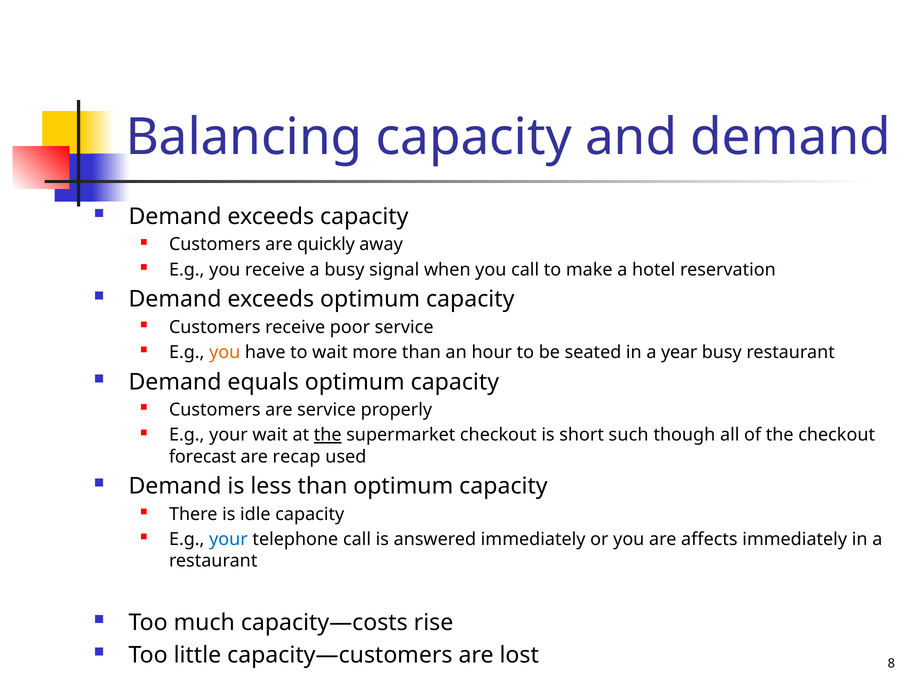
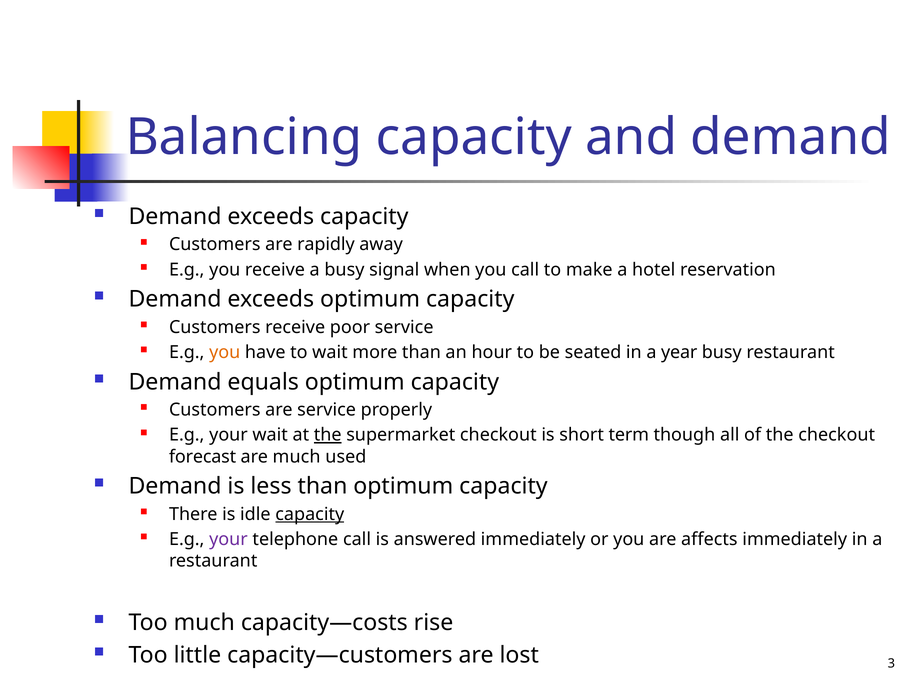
quickly: quickly -> rapidly
such: such -> term
are recap: recap -> much
capacity at (310, 514) underline: none -> present
your at (228, 539) colour: blue -> purple
8: 8 -> 3
